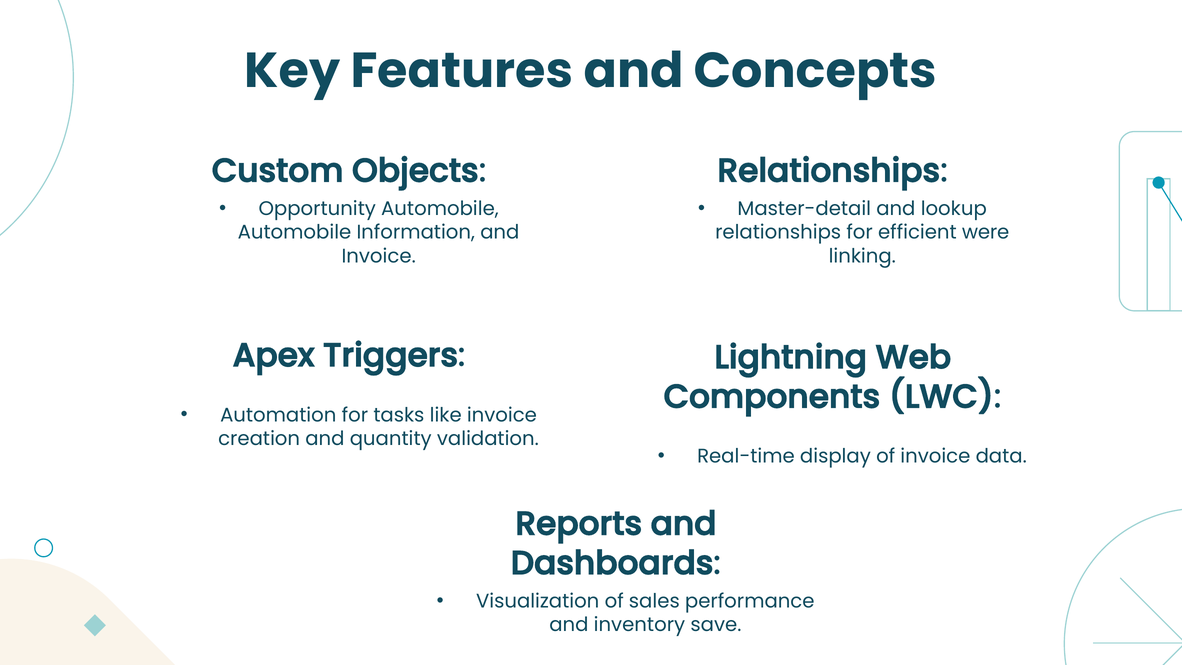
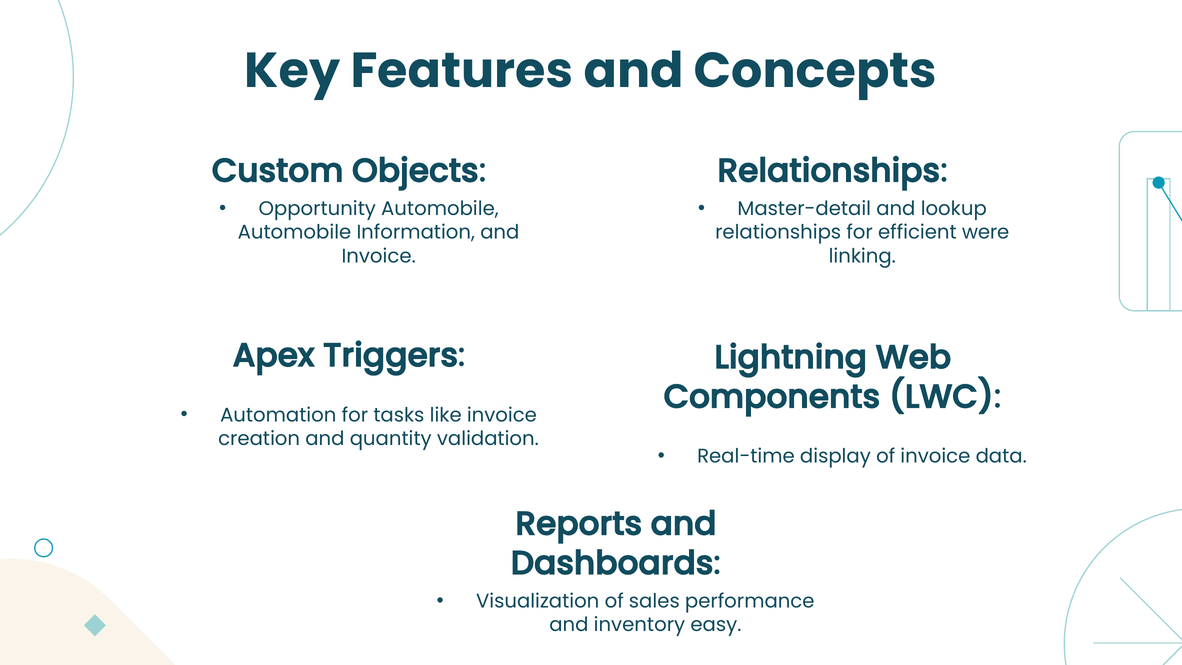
save: save -> easy
